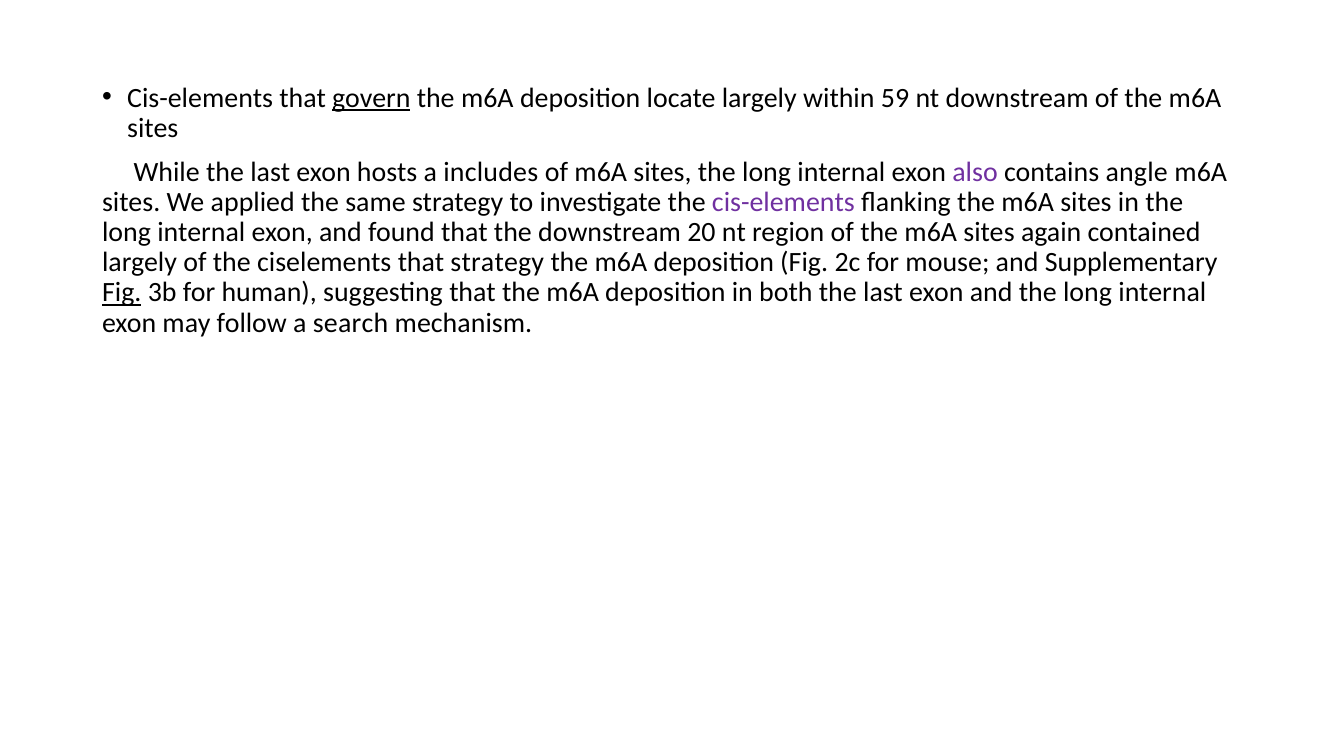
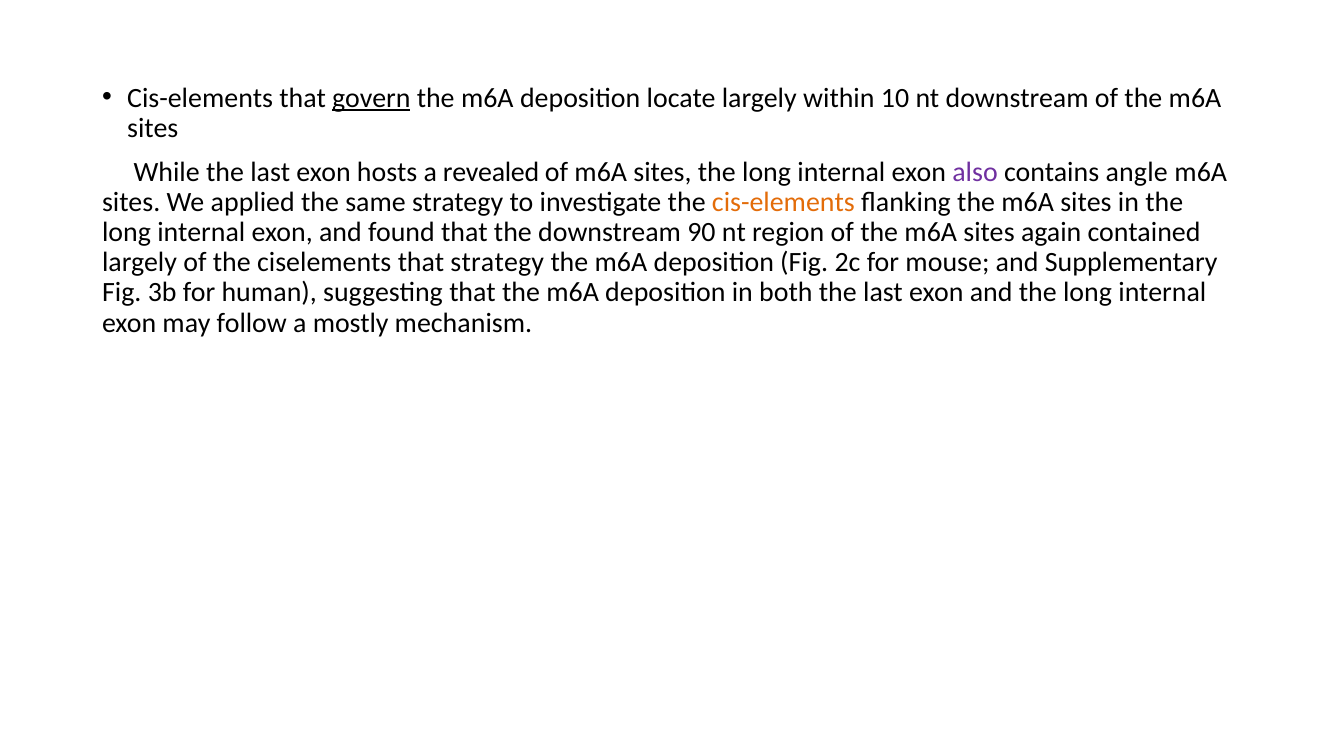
59: 59 -> 10
includes: includes -> revealed
cis-elements at (783, 202) colour: purple -> orange
20: 20 -> 90
Fig at (122, 293) underline: present -> none
search: search -> mostly
